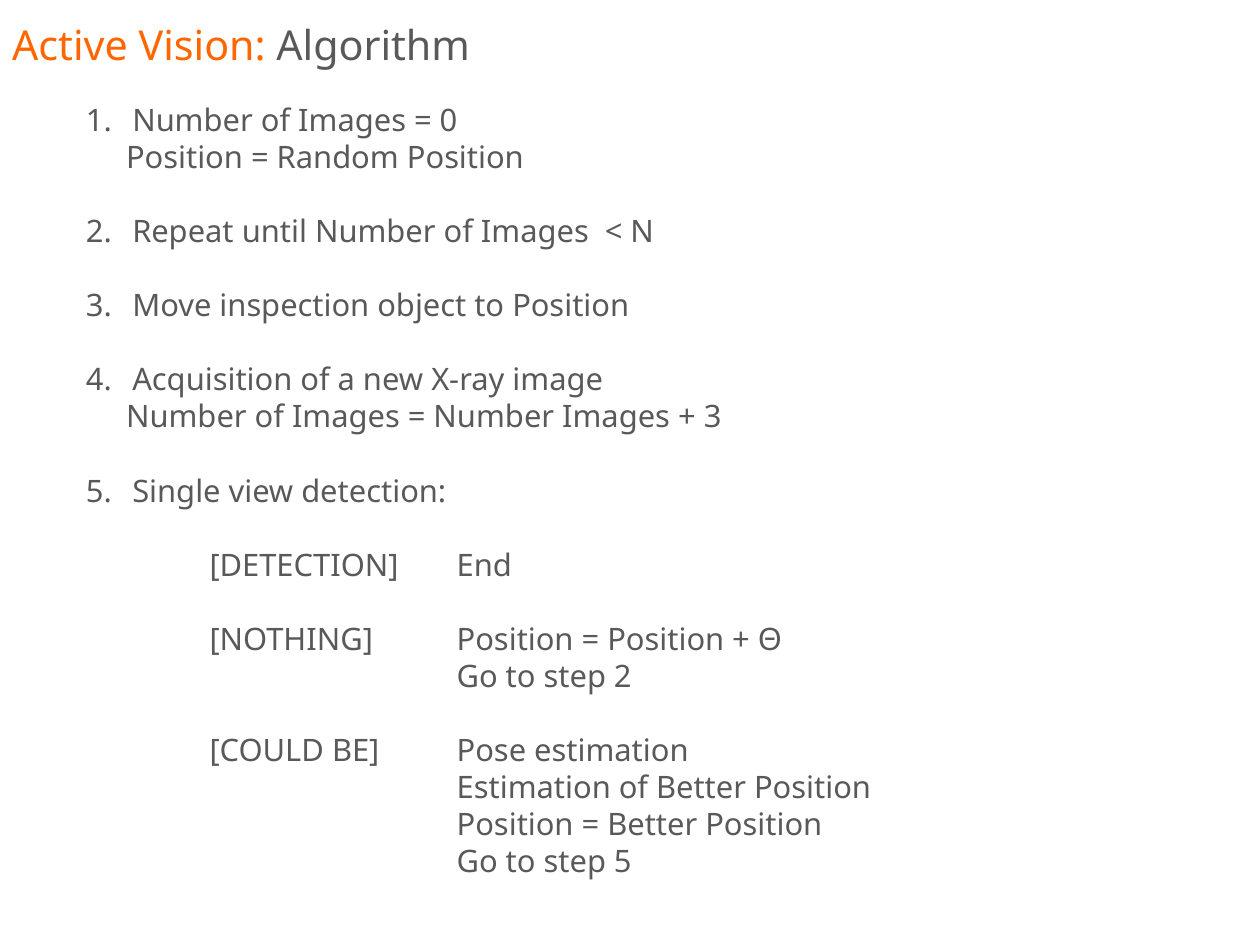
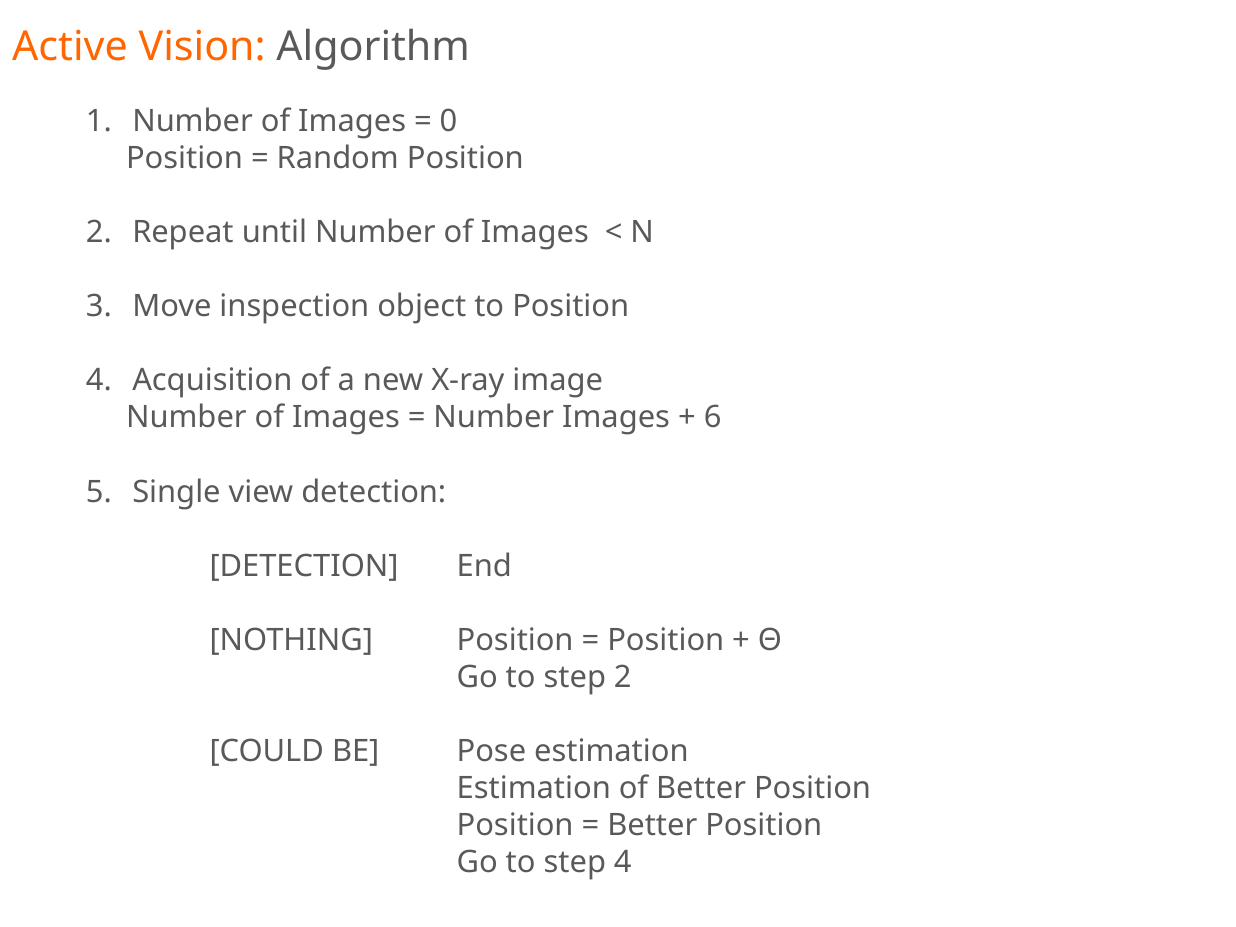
3 at (713, 418): 3 -> 6
step 5: 5 -> 4
